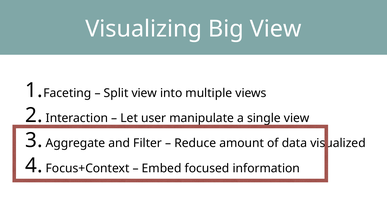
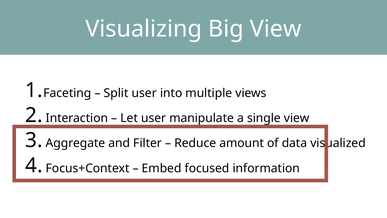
Split view: view -> user
